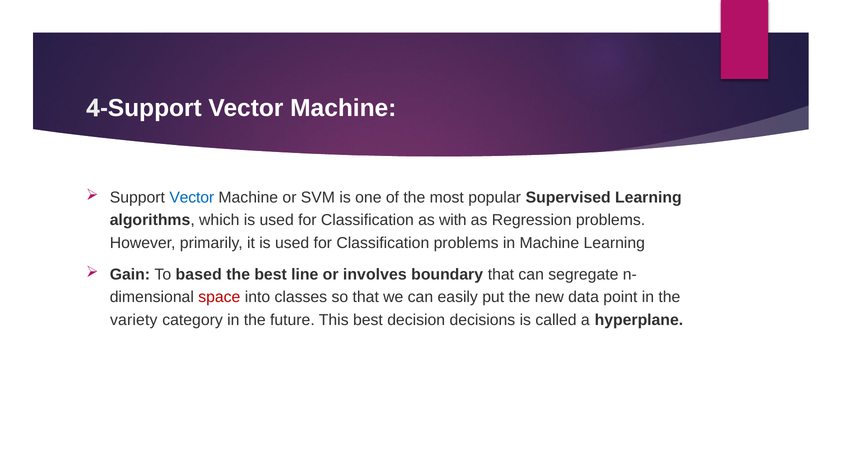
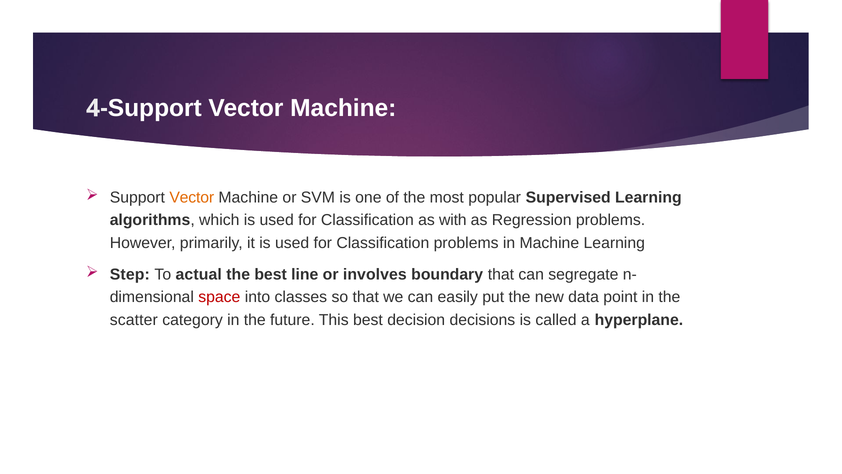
Vector at (192, 197) colour: blue -> orange
Gain: Gain -> Step
based: based -> actual
variety: variety -> scatter
